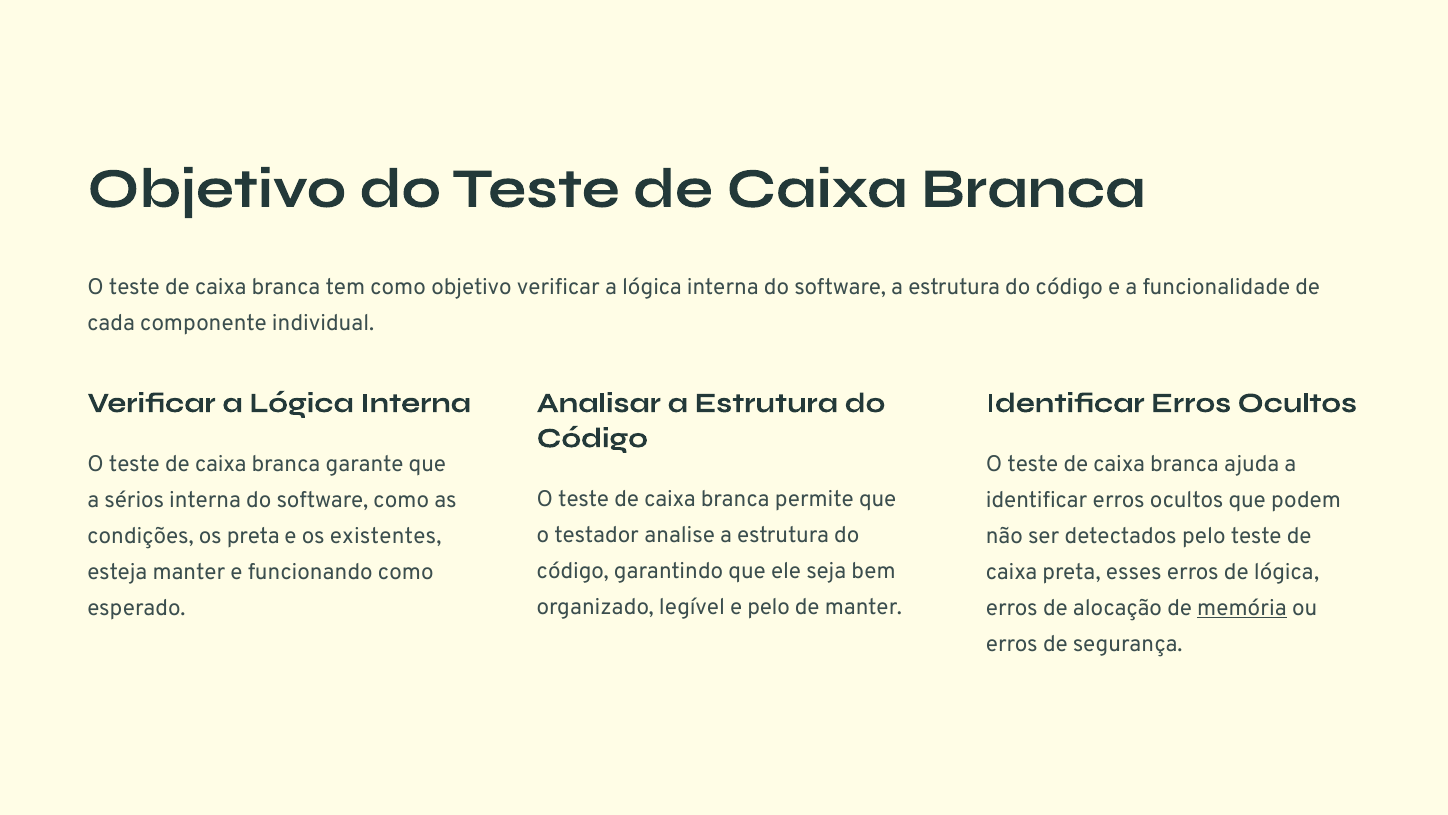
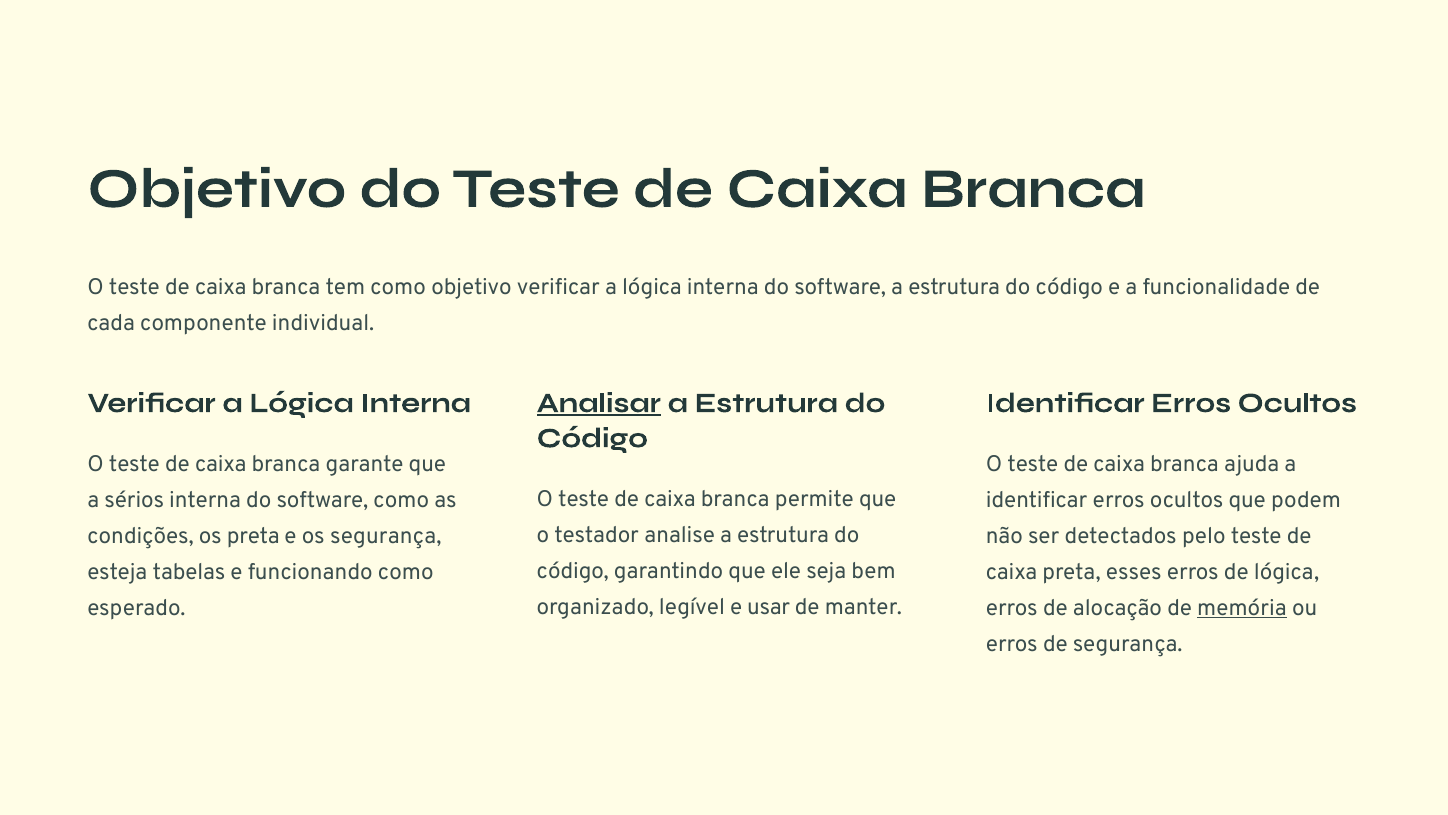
Analisar underline: none -> present
os existentes: existentes -> segurança
esteja manter: manter -> tabelas
e pelo: pelo -> usar
